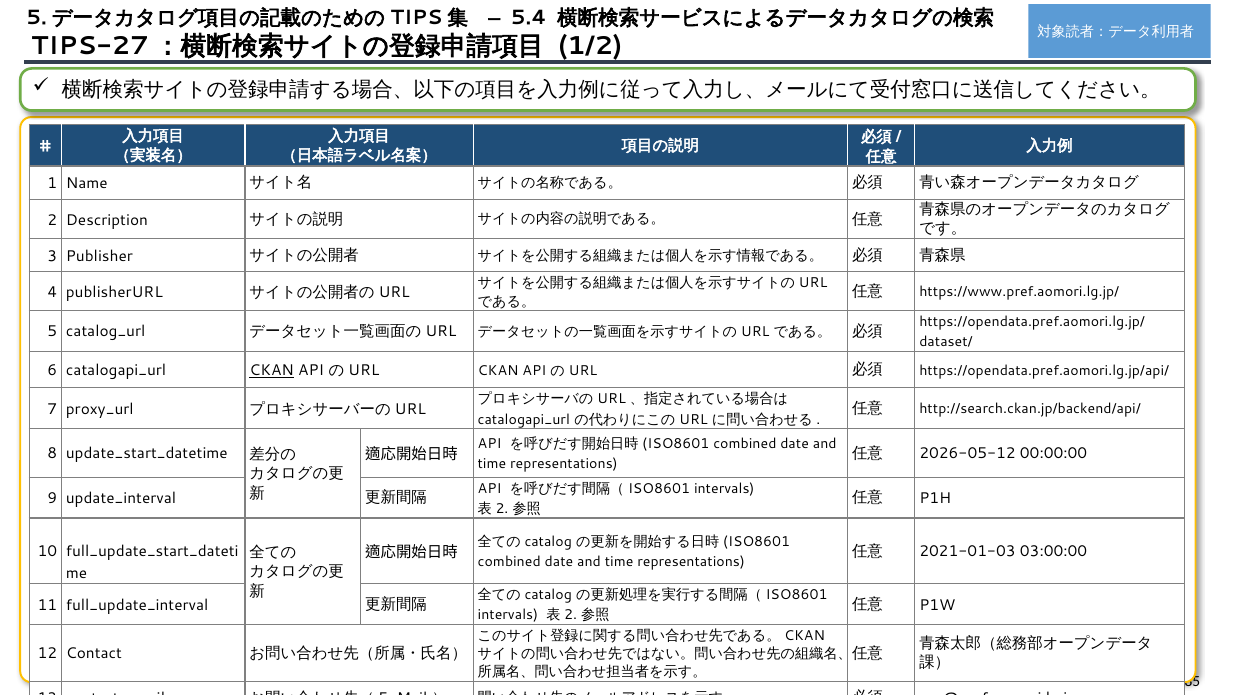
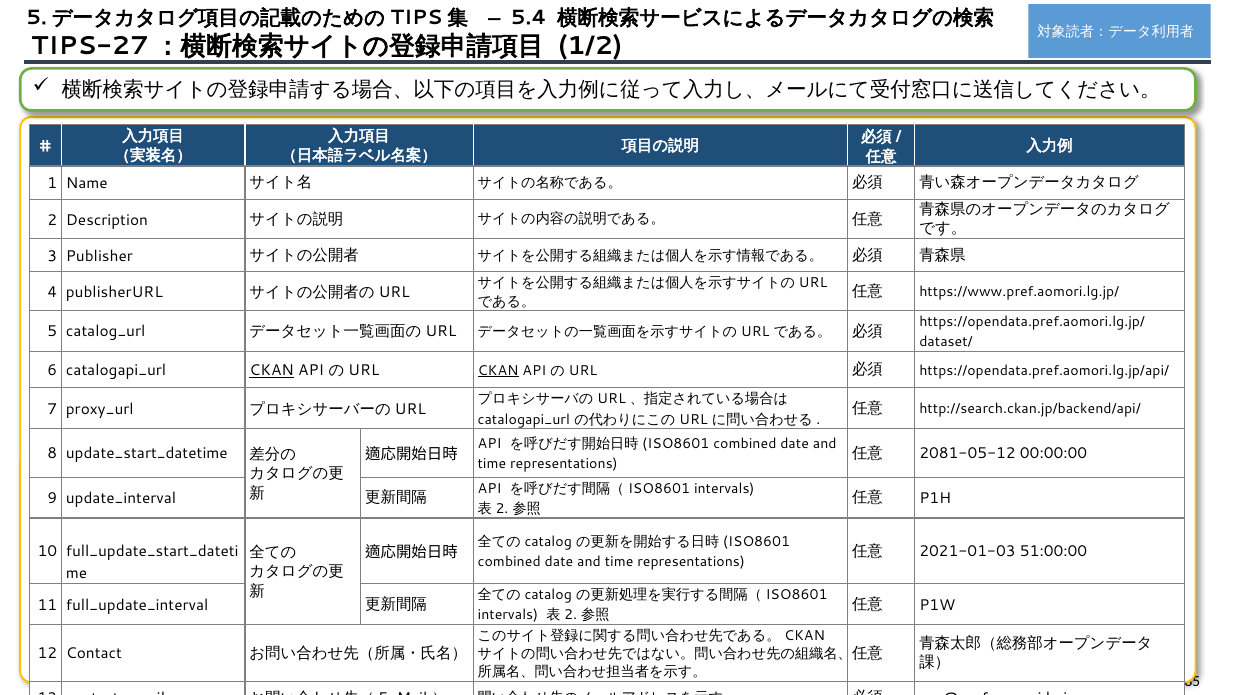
CKAN at (498, 370) underline: none -> present
2026-05-12: 2026-05-12 -> 2081-05-12
03:00:00: 03:00:00 -> 51:00:00
